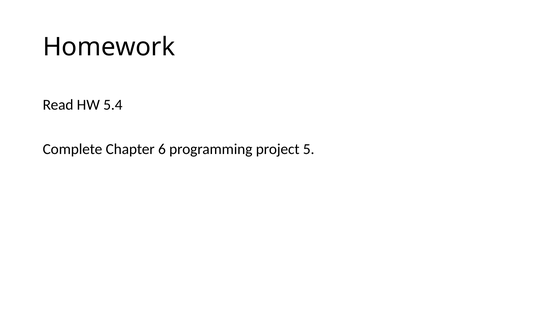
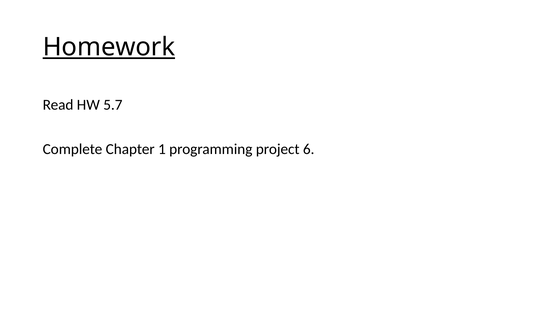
Homework underline: none -> present
5.4: 5.4 -> 5.7
6: 6 -> 1
5: 5 -> 6
